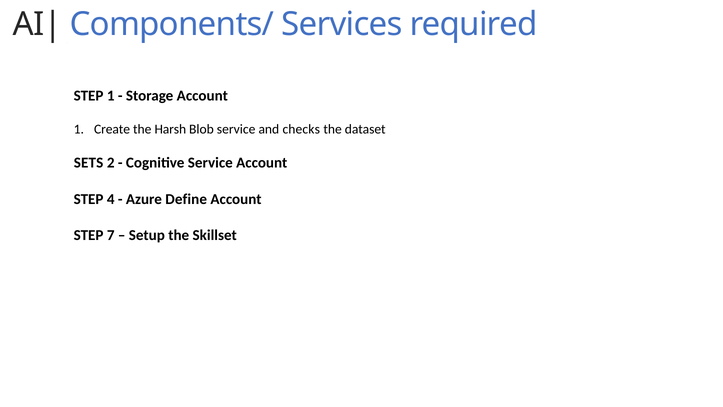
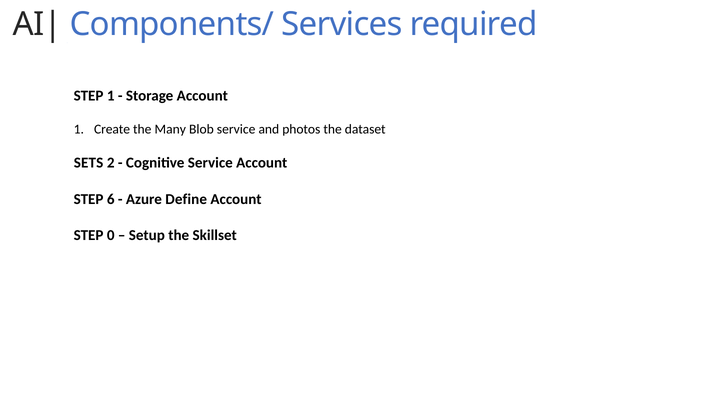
Harsh: Harsh -> Many
checks: checks -> photos
4: 4 -> 6
7: 7 -> 0
